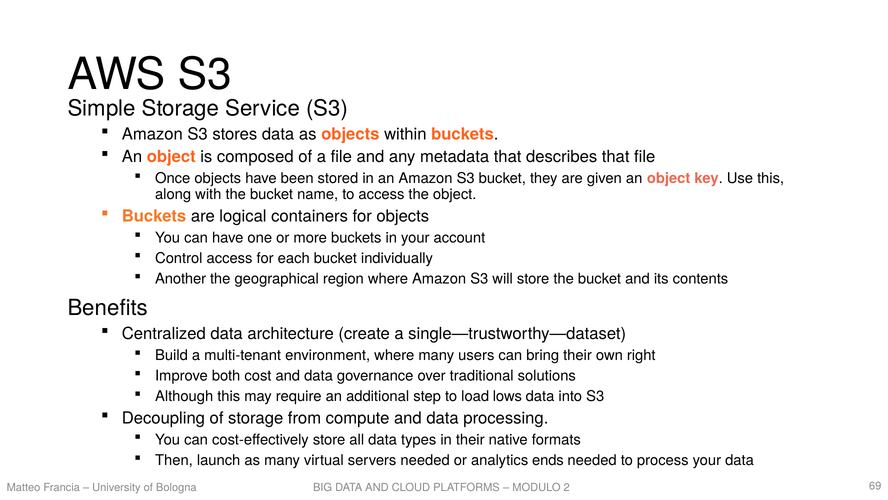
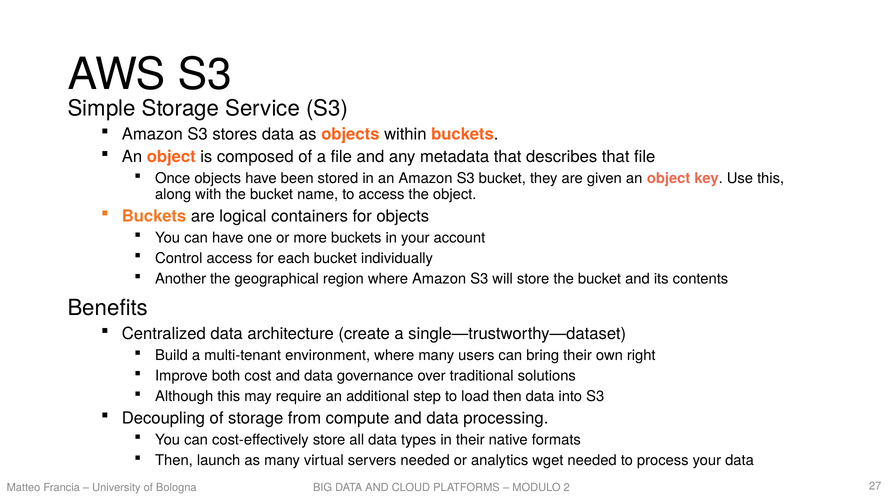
load lows: lows -> then
ends: ends -> wget
69: 69 -> 27
